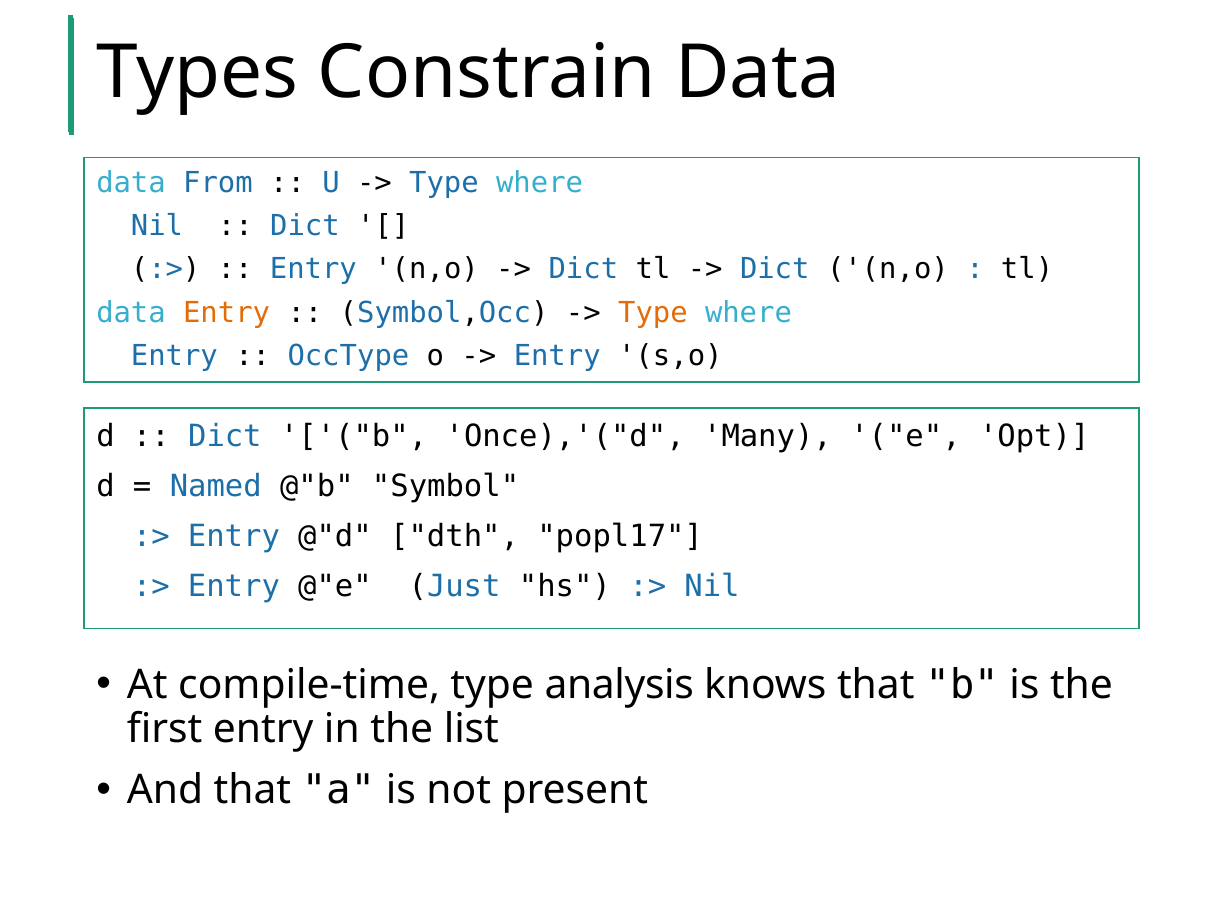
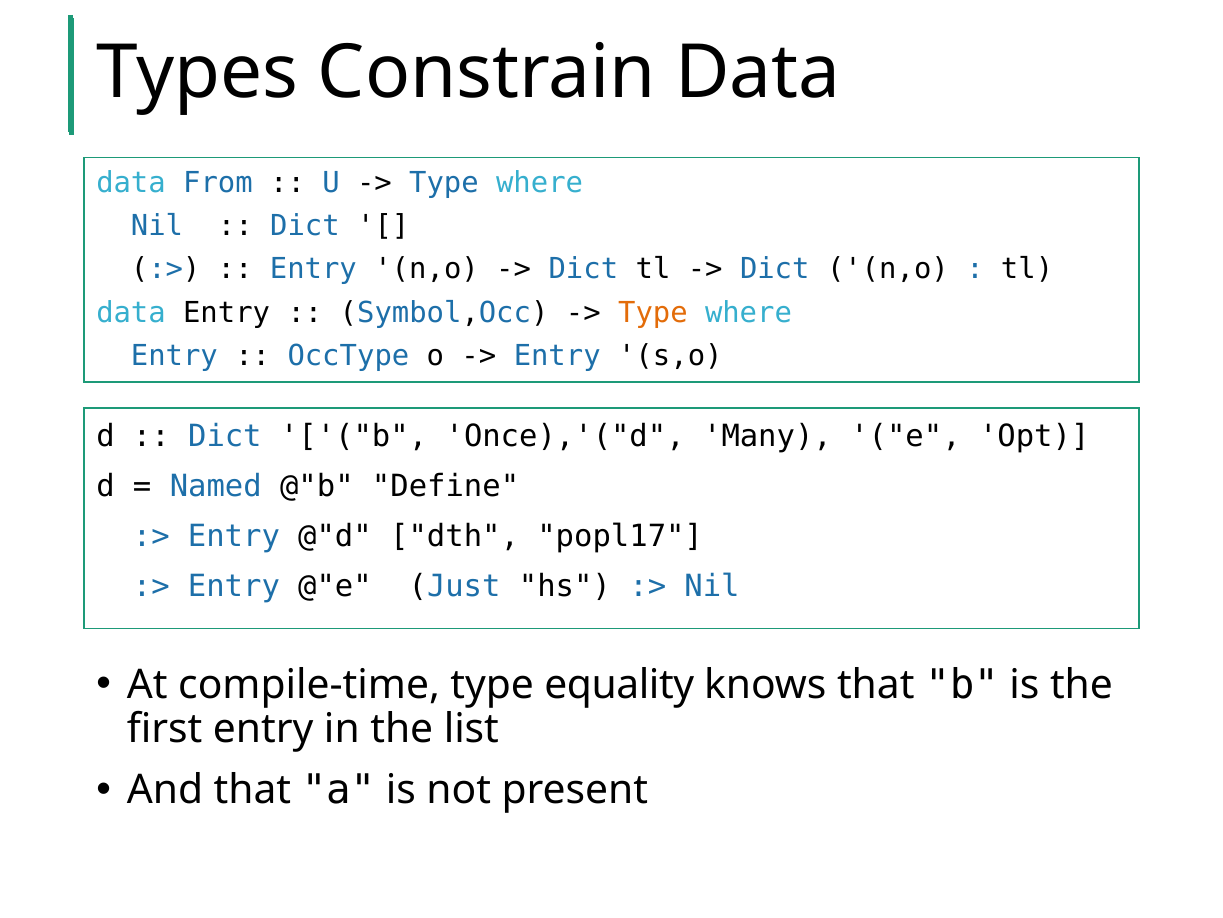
Entry at (227, 312) colour: orange -> black
Symbol: Symbol -> Define
analysis: analysis -> equality
